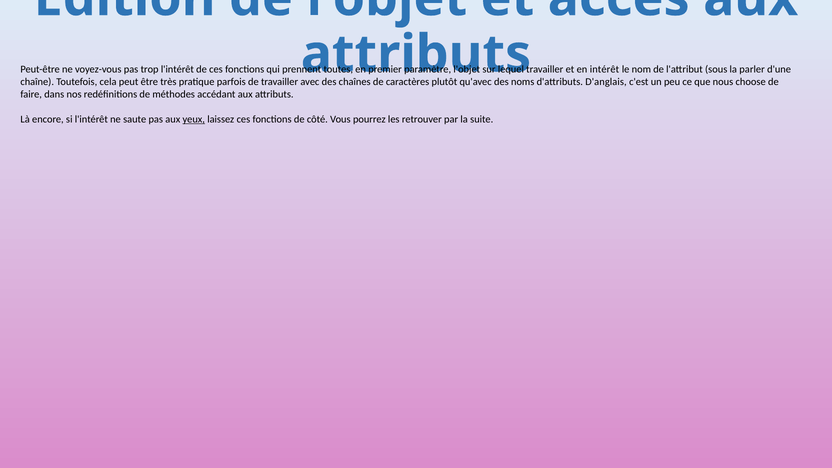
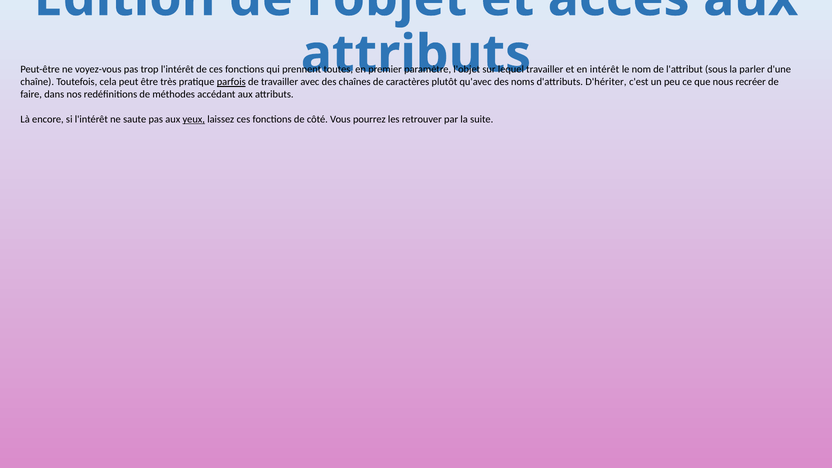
parfois underline: none -> present
D'anglais: D'anglais -> D'hériter
choose: choose -> recréer
